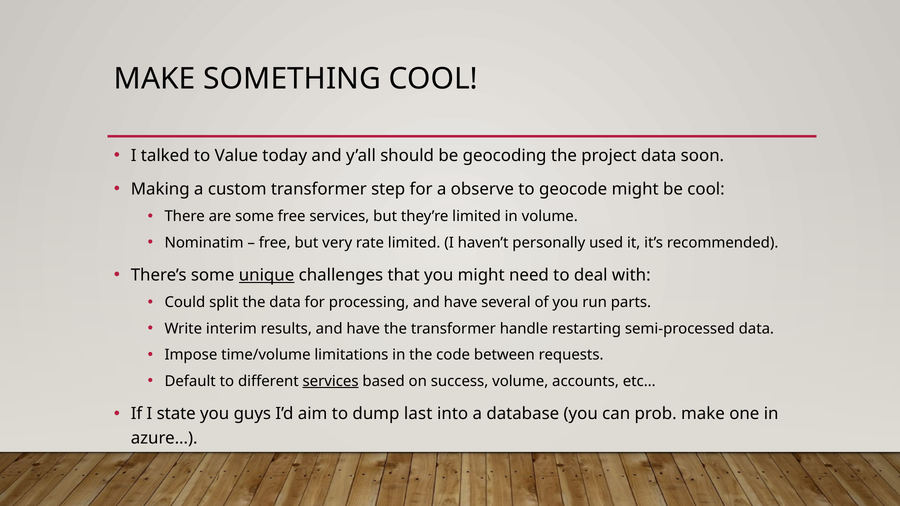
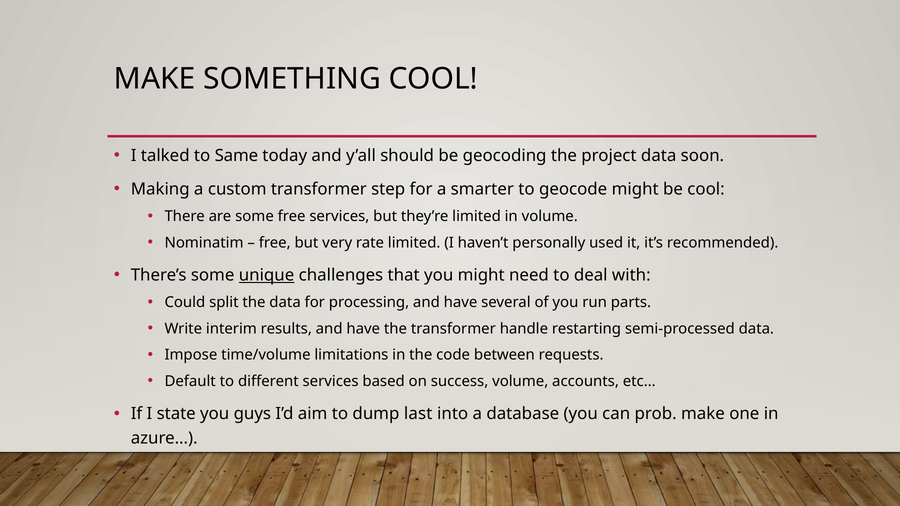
Value: Value -> Same
observe: observe -> smarter
services at (331, 381) underline: present -> none
